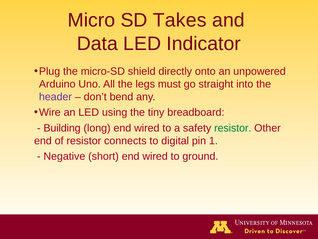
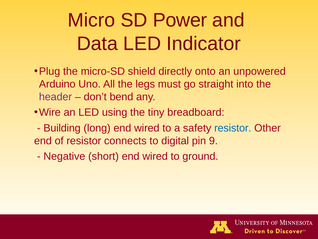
Takes: Takes -> Power
resistor at (233, 128) colour: green -> blue
1: 1 -> 9
